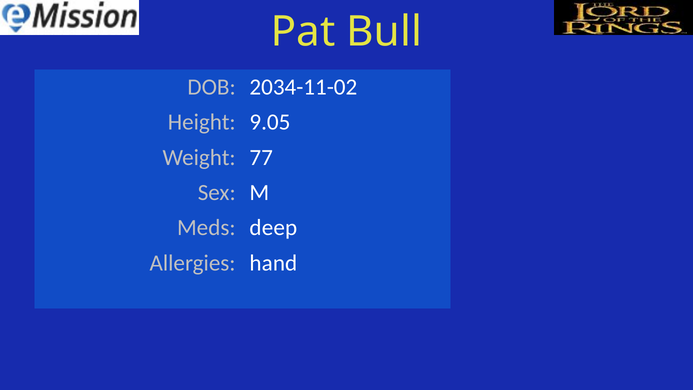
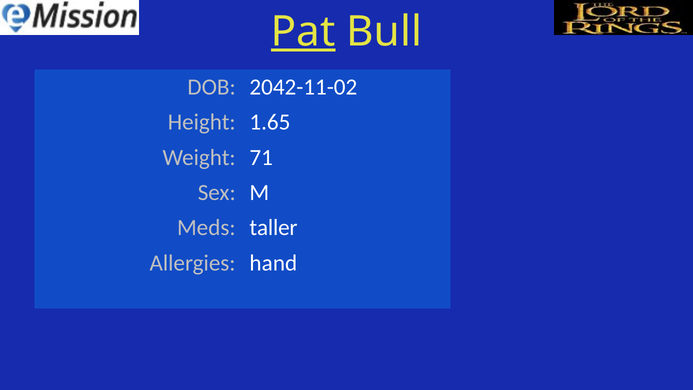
Pat underline: none -> present
2034-11-02: 2034-11-02 -> 2042-11-02
9.05: 9.05 -> 1.65
77: 77 -> 71
deep: deep -> taller
